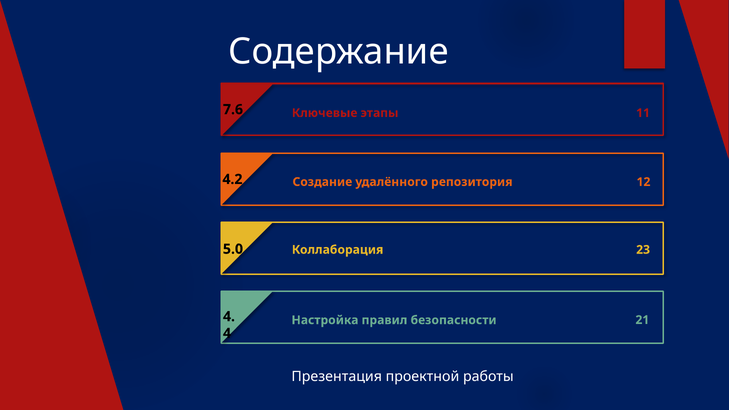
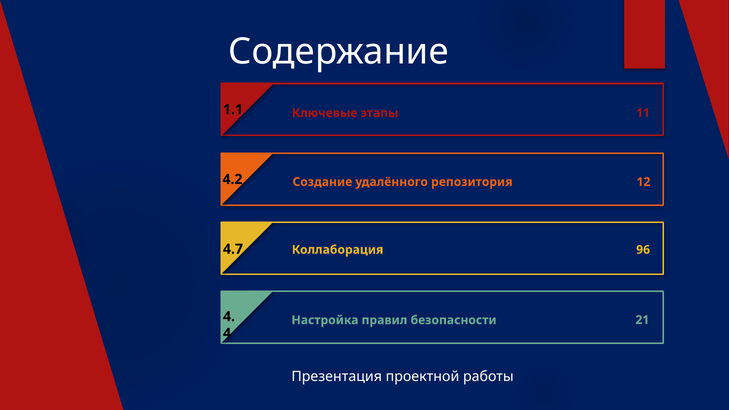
7.6: 7.6 -> 1.1
5.0: 5.0 -> 4.7
23: 23 -> 96
